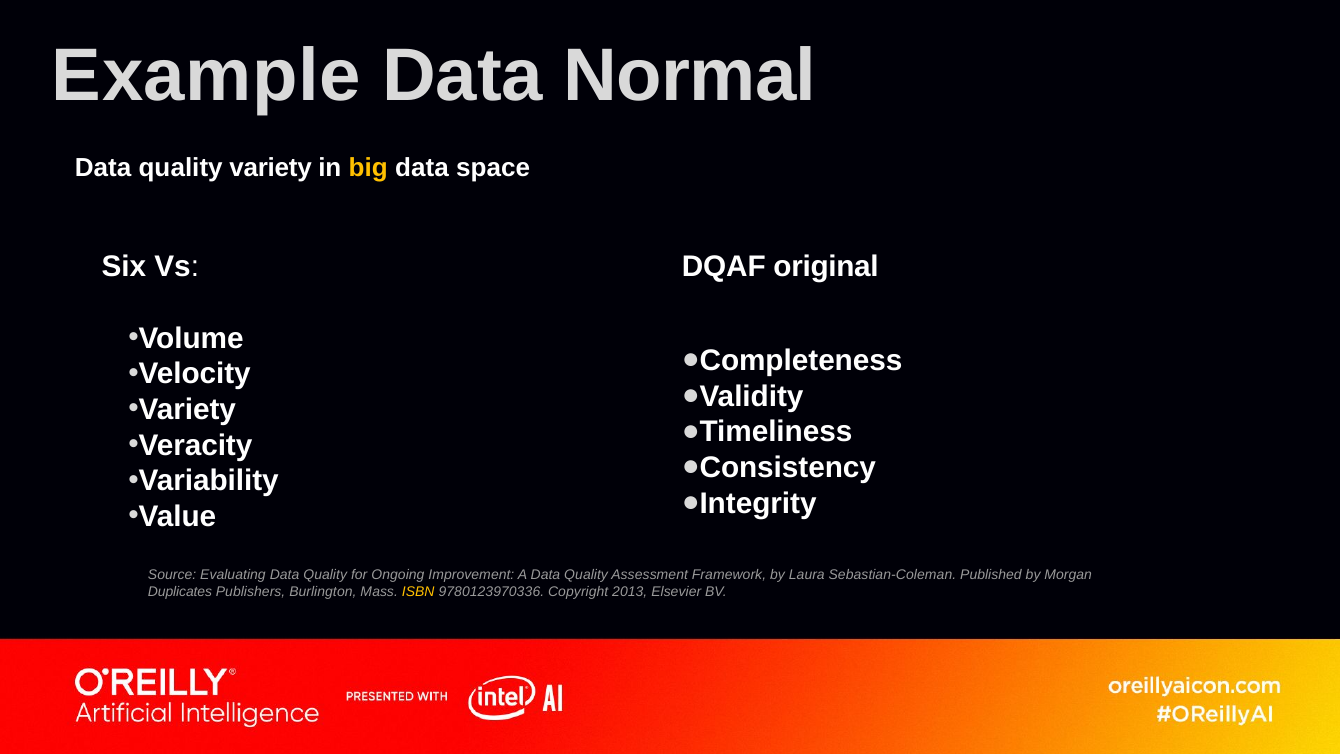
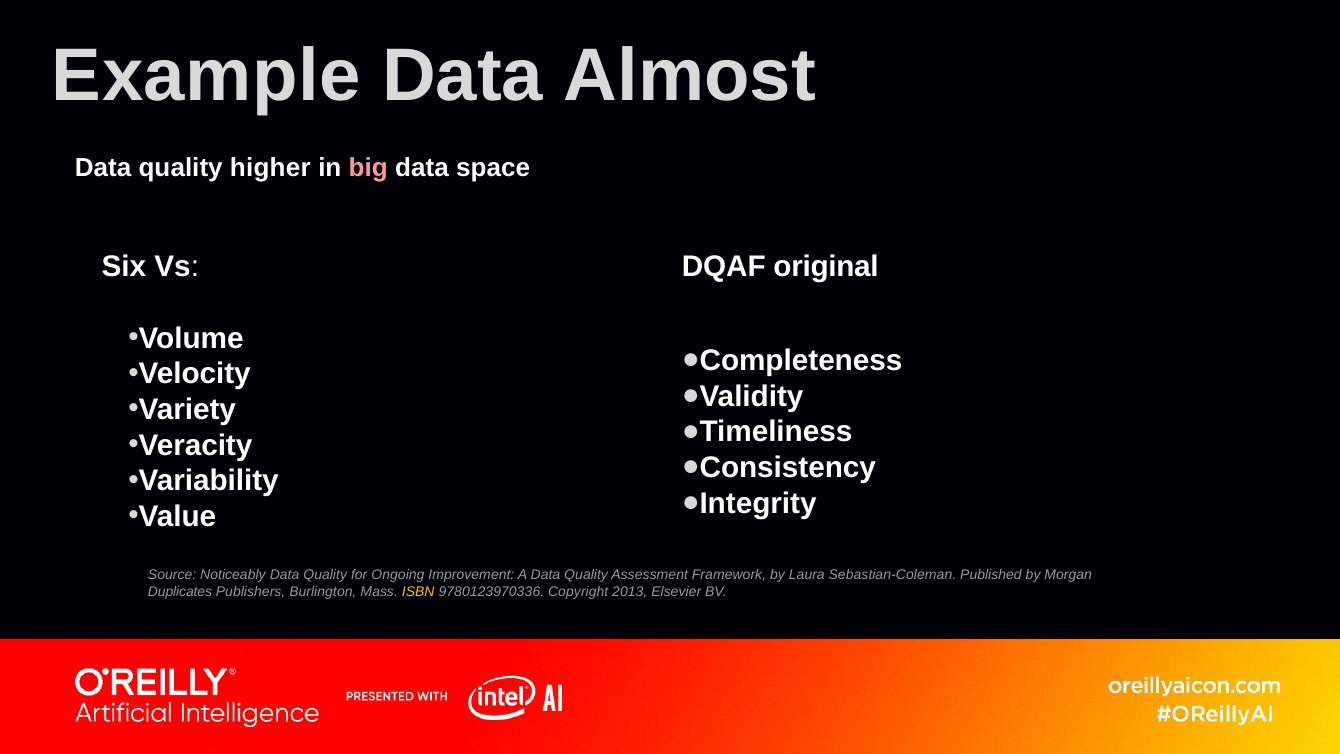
Normal: Normal -> Almost
quality variety: variety -> higher
big colour: yellow -> pink
Evaluating: Evaluating -> Noticeably
